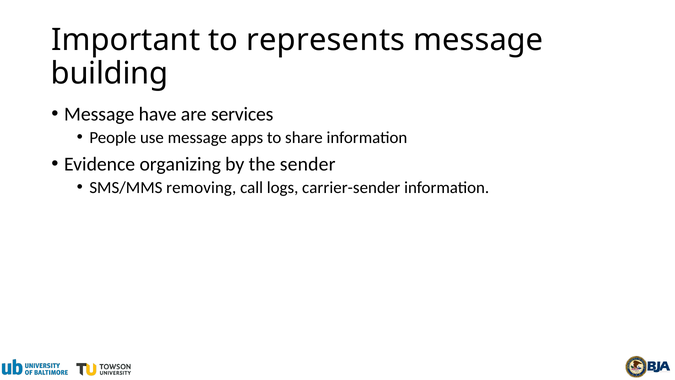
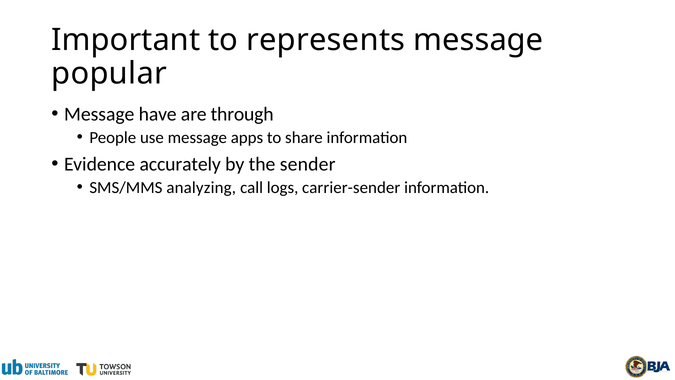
building: building -> popular
services: services -> through
organizing: organizing -> accurately
removing: removing -> analyzing
